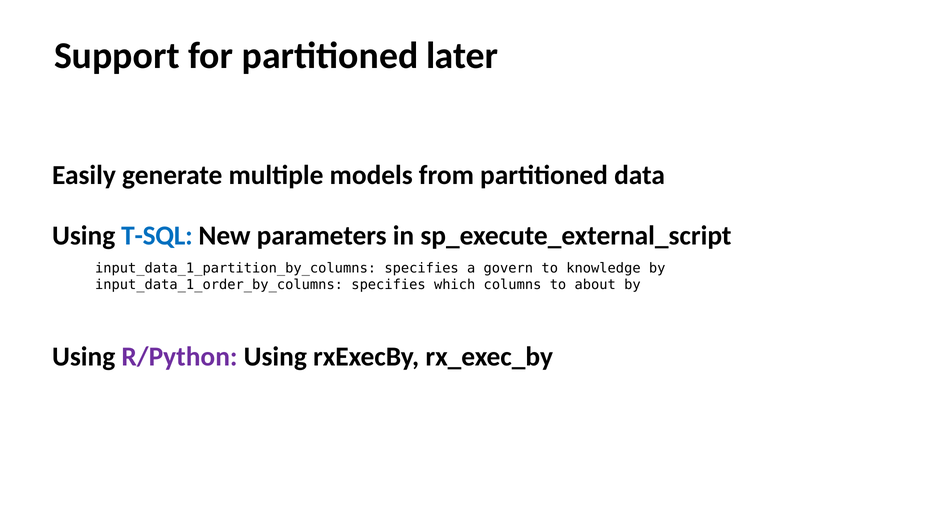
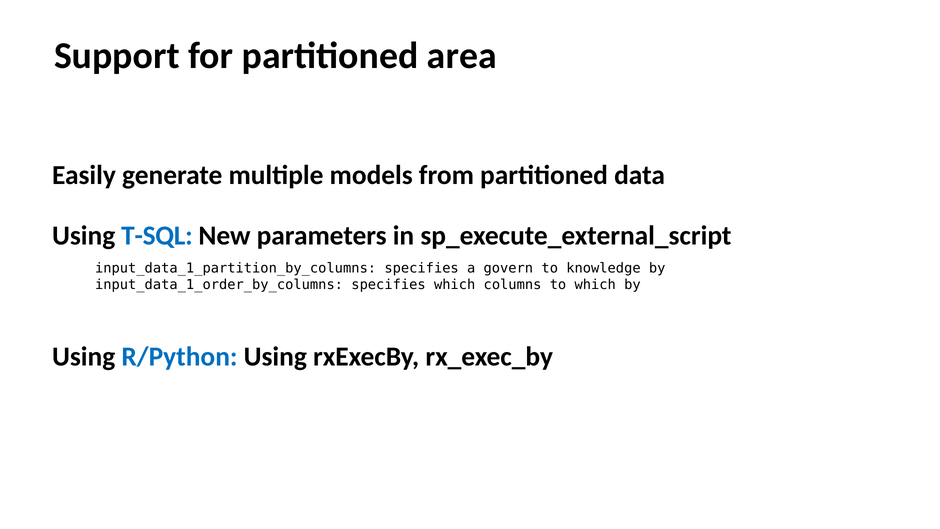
later: later -> area
to about: about -> which
R/Python colour: purple -> blue
